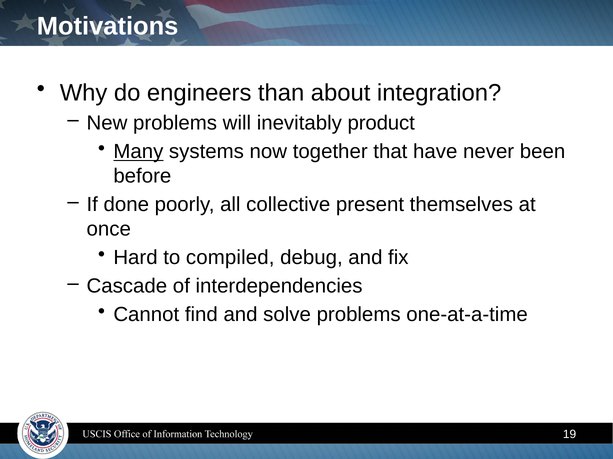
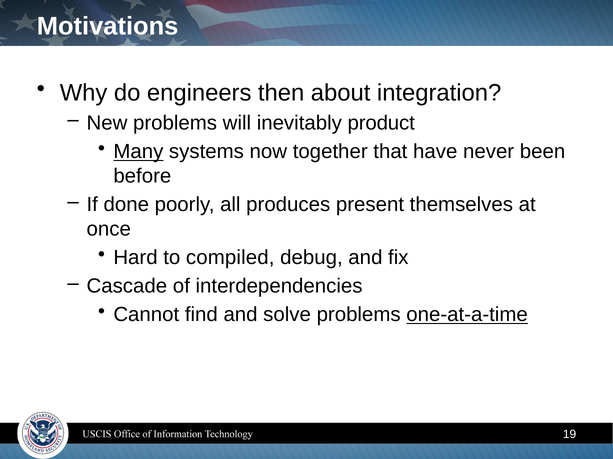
than: than -> then
collective: collective -> produces
one-at-a-time underline: none -> present
